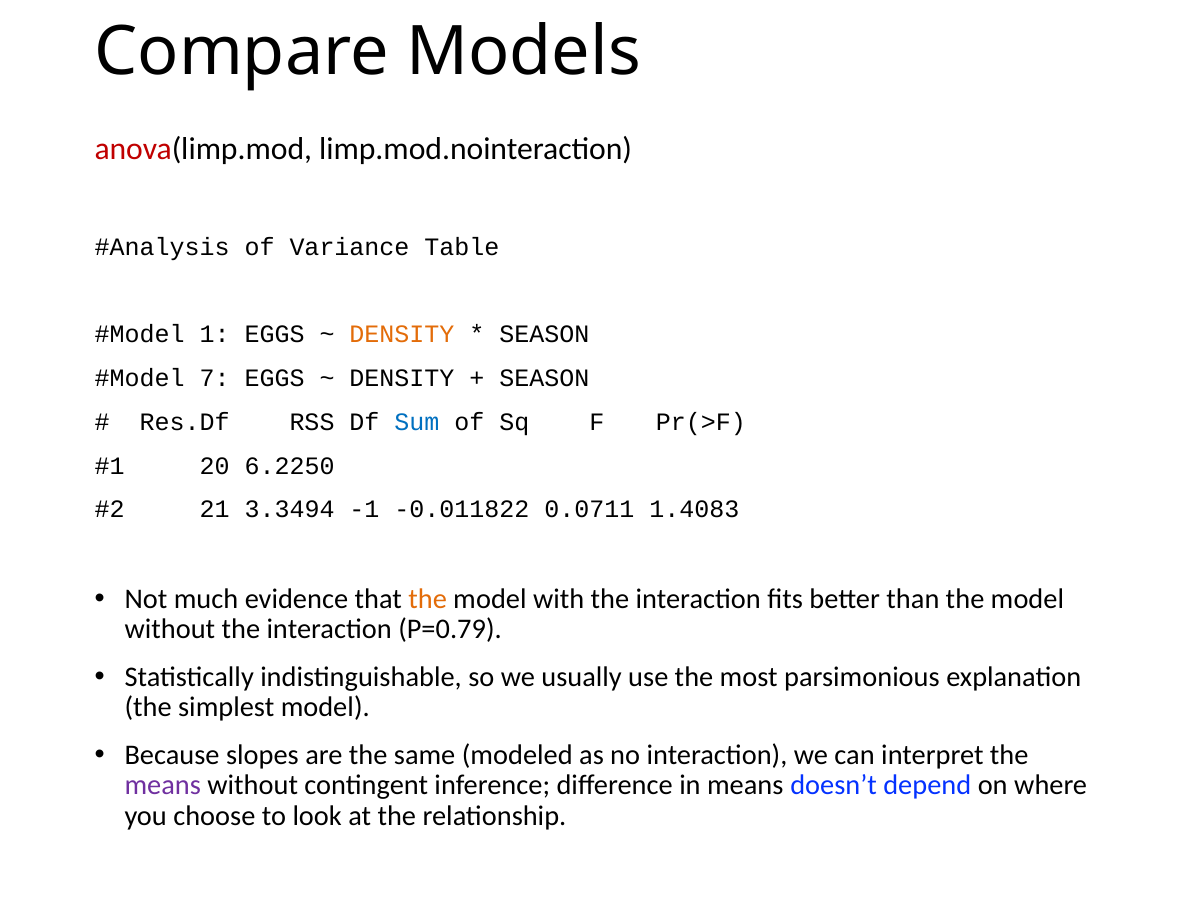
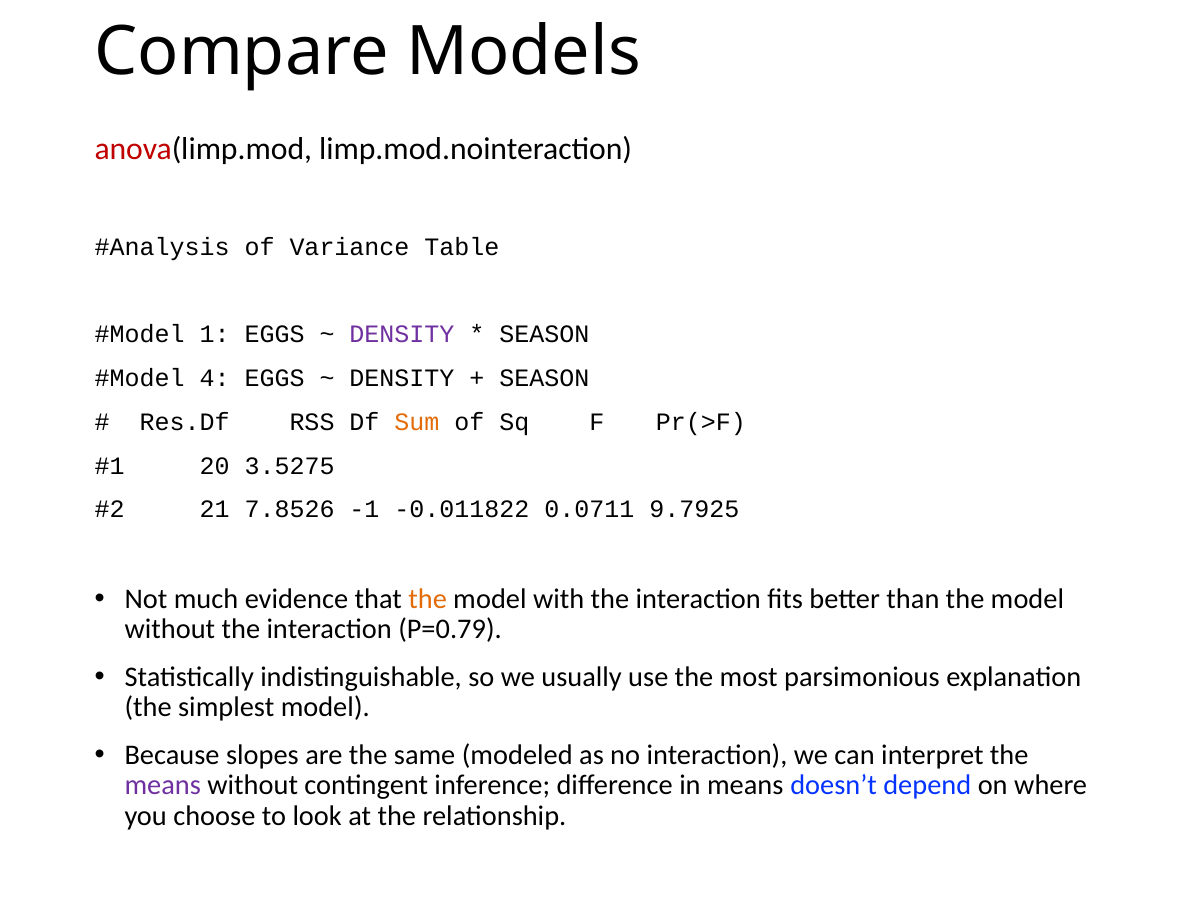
DENSITY at (402, 335) colour: orange -> purple
7: 7 -> 4
Sum colour: blue -> orange
6.2250: 6.2250 -> 3.5275
3.3494: 3.3494 -> 7.8526
1.4083: 1.4083 -> 9.7925
